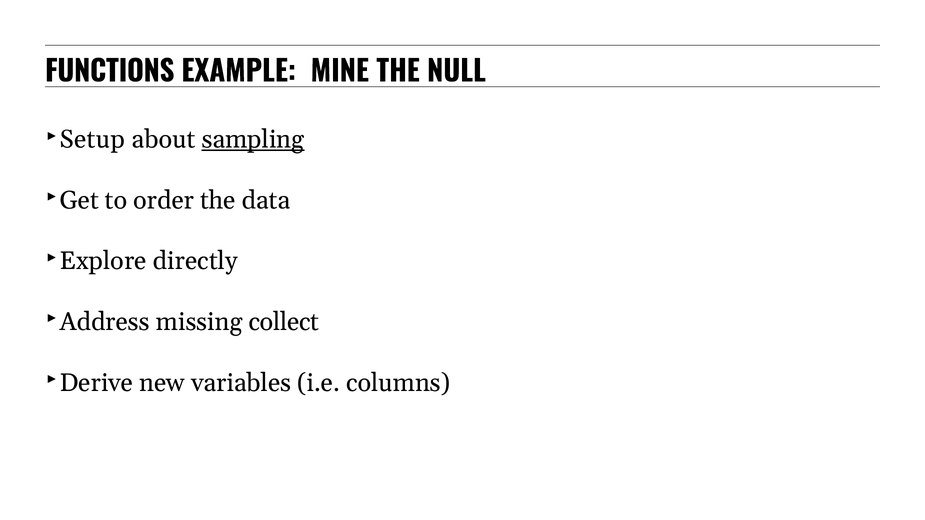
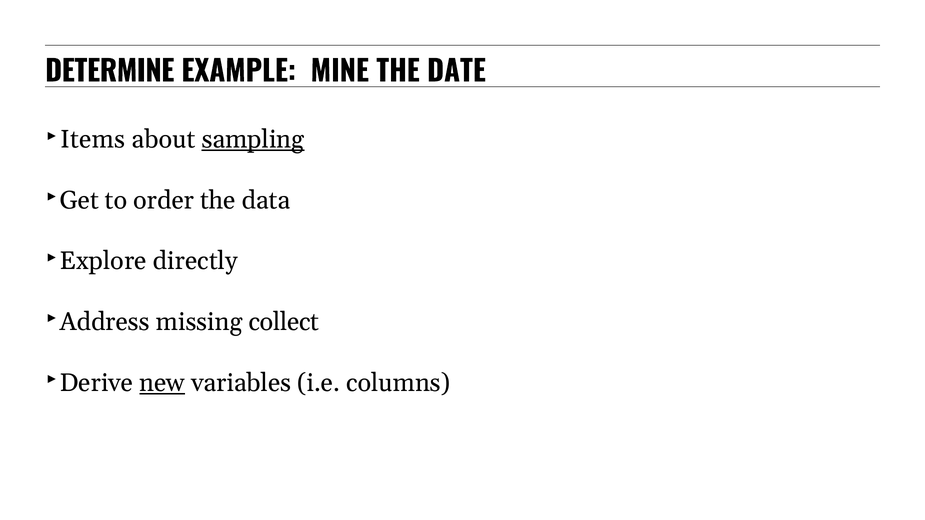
FUNCTIONS: FUNCTIONS -> DETERMINE
NULL: NULL -> DATE
Setup: Setup -> Items
new underline: none -> present
